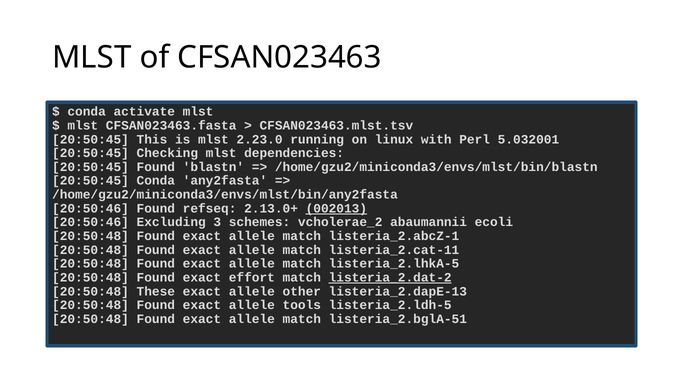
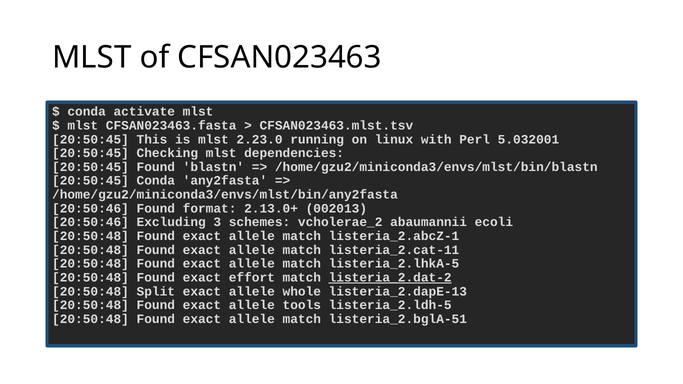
refseq: refseq -> format
002013 underline: present -> none
These: These -> Split
other: other -> whole
